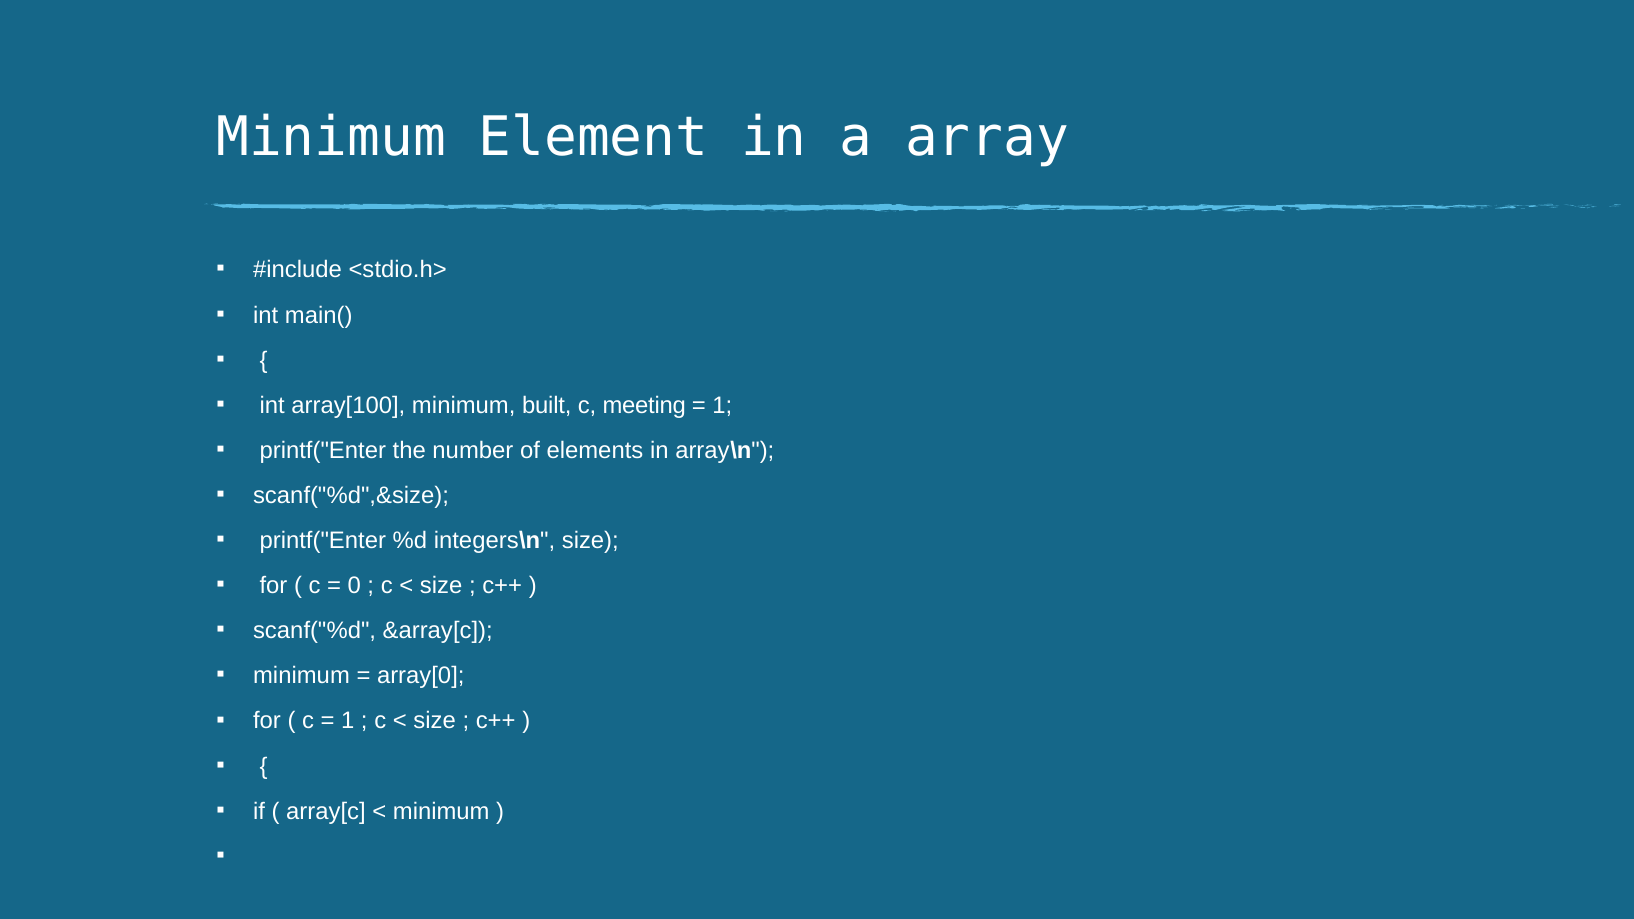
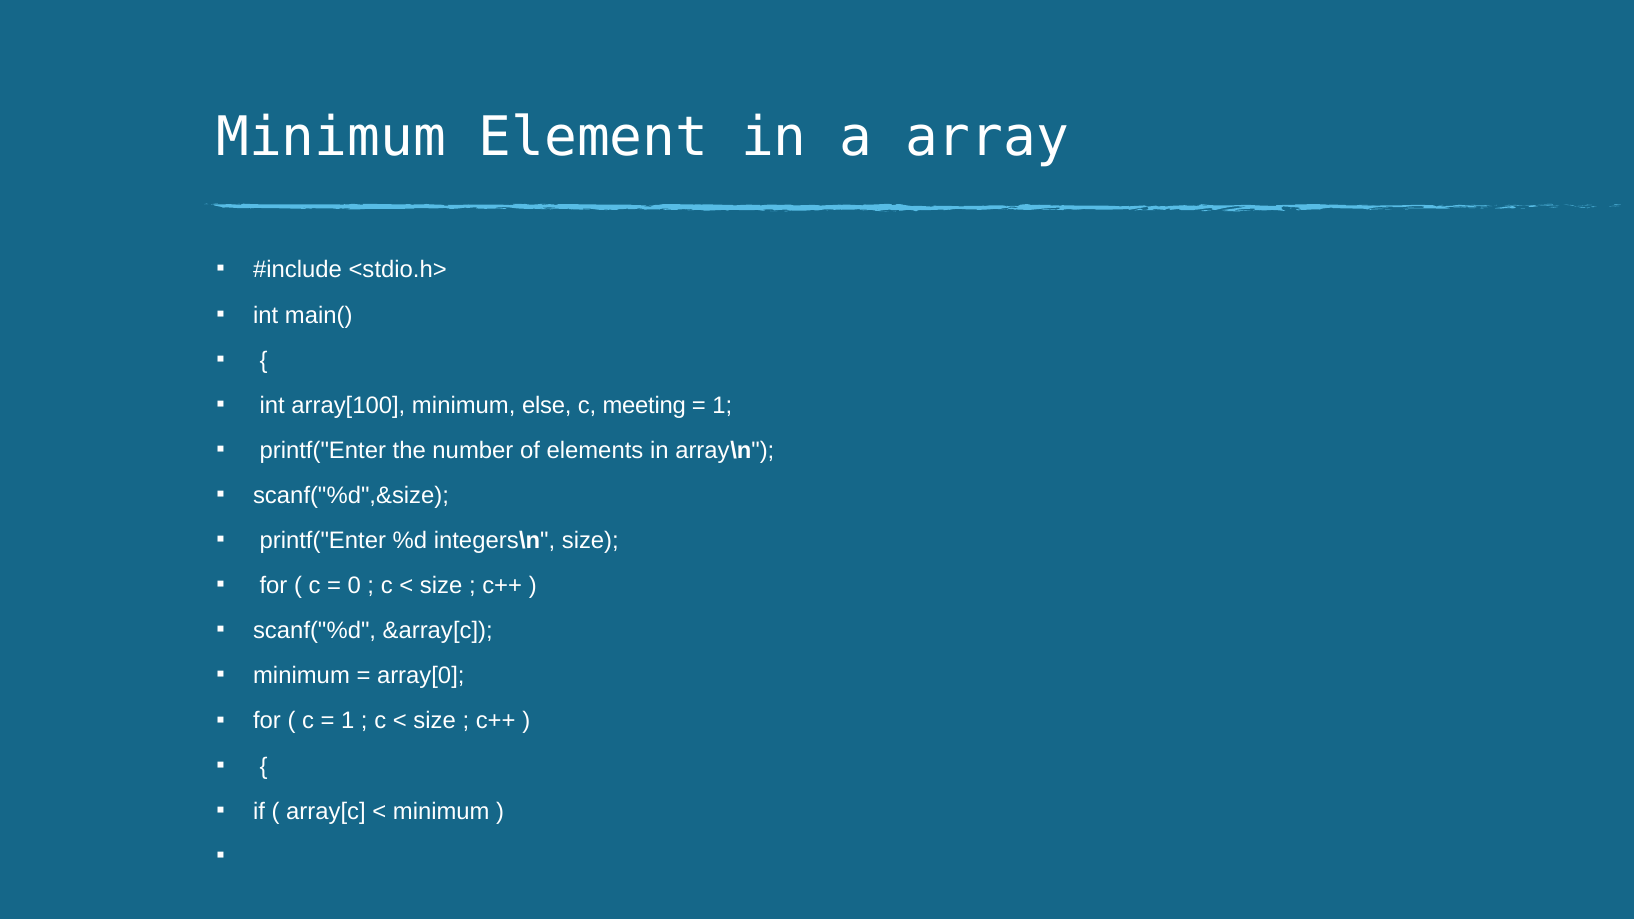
built: built -> else
